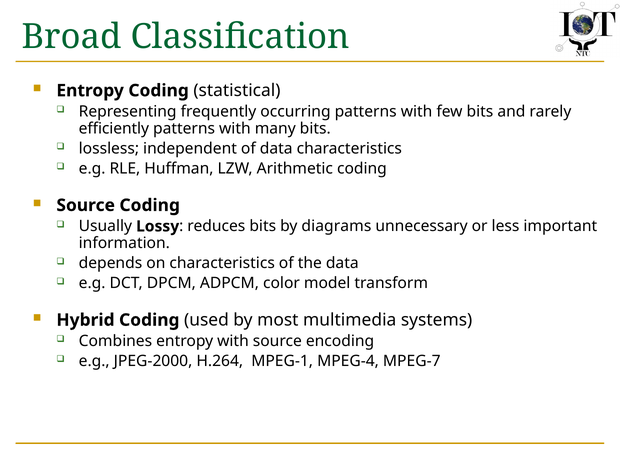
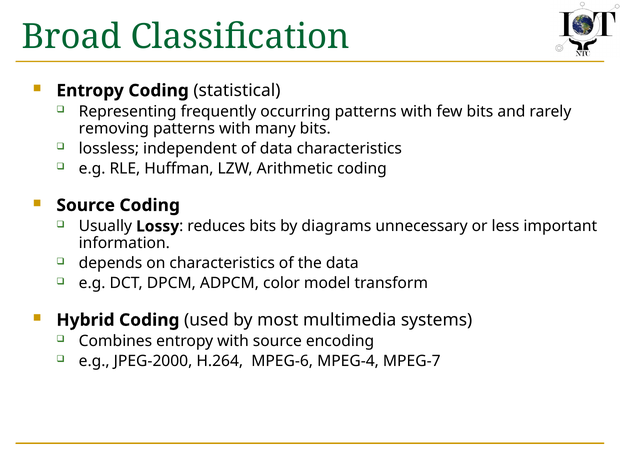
efficiently: efficiently -> removing
MPEG-1: MPEG-1 -> MPEG-6
